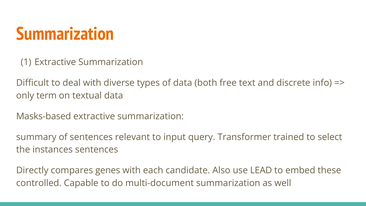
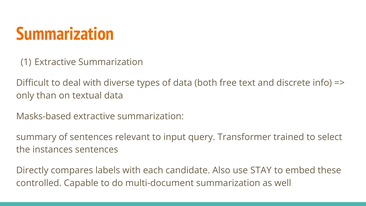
term: term -> than
genes: genes -> labels
LEAD: LEAD -> STAY
